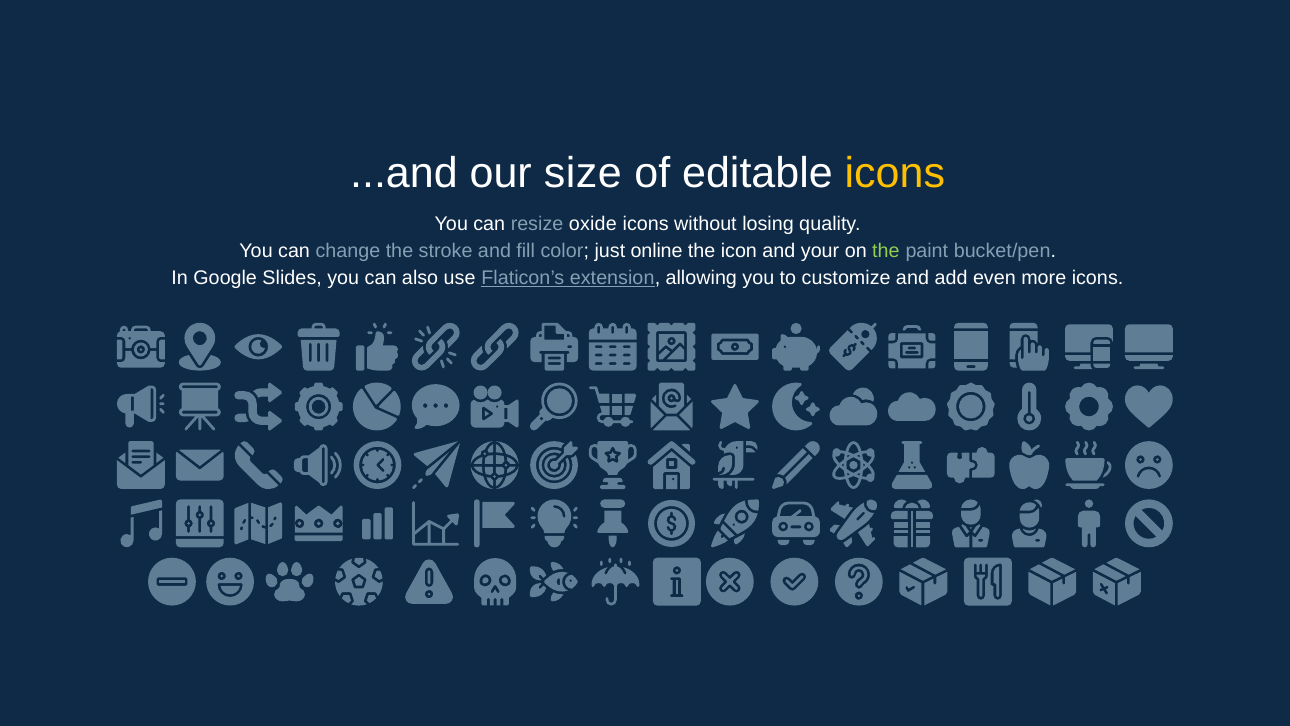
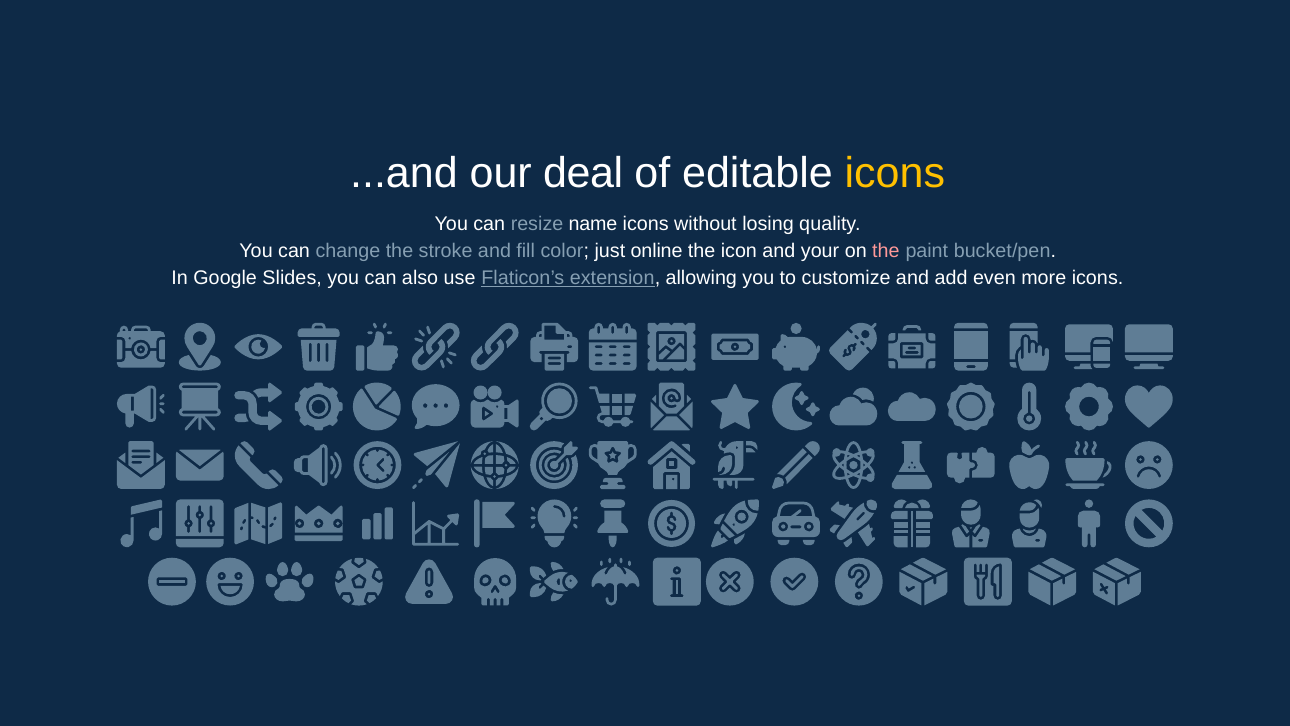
size: size -> deal
oxide: oxide -> name
the at (886, 251) colour: light green -> pink
